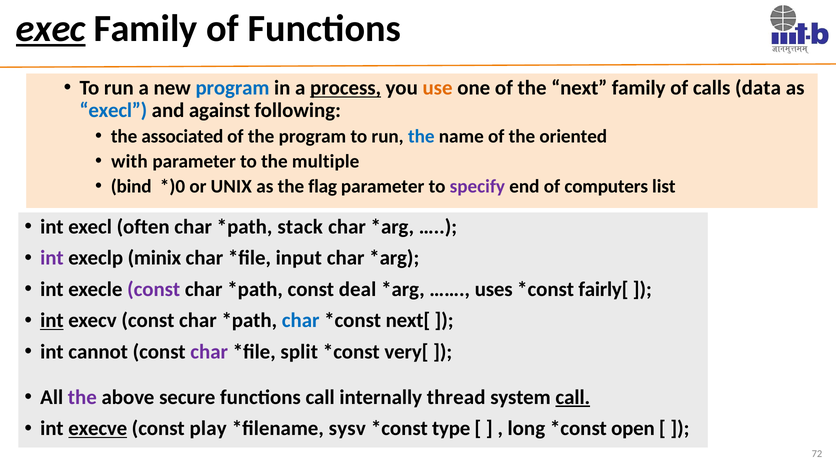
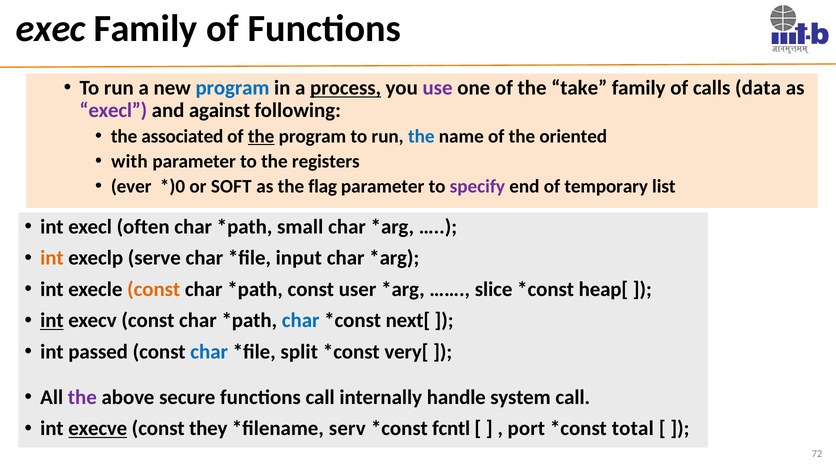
exec underline: present -> none
use colour: orange -> purple
next: next -> take
execl at (113, 111) colour: blue -> purple
the at (261, 136) underline: none -> present
multiple: multiple -> registers
bind: bind -> ever
UNIX: UNIX -> SOFT
computers: computers -> temporary
stack: stack -> small
int at (52, 258) colour: purple -> orange
minix: minix -> serve
const at (154, 289) colour: purple -> orange
deal: deal -> user
uses: uses -> slice
fairly[: fairly[ -> heap[
cannot: cannot -> passed
char at (209, 352) colour: purple -> blue
thread: thread -> handle
call at (573, 398) underline: present -> none
play: play -> they
sysv: sysv -> serv
type: type -> fcntl
long: long -> port
open: open -> total
